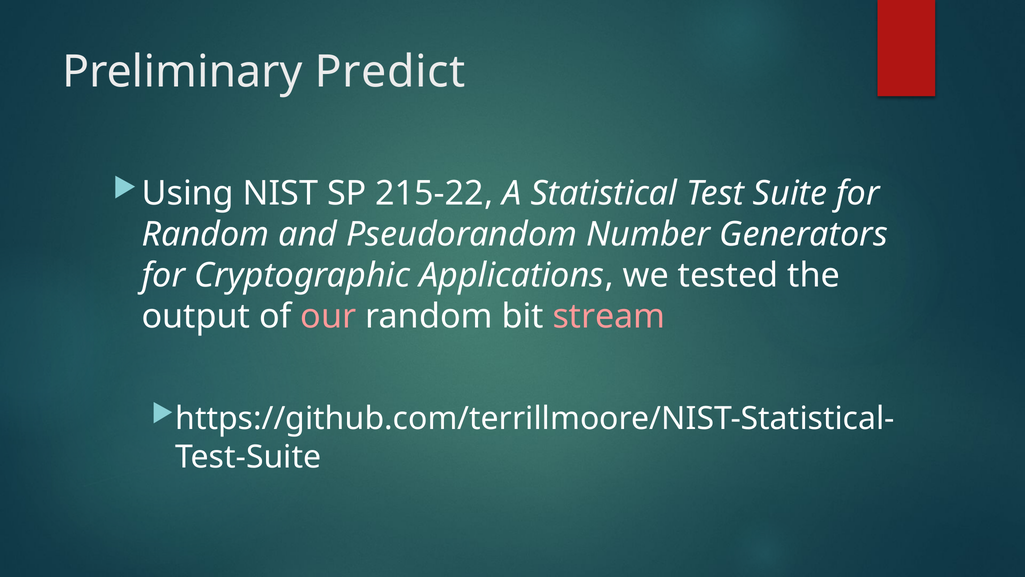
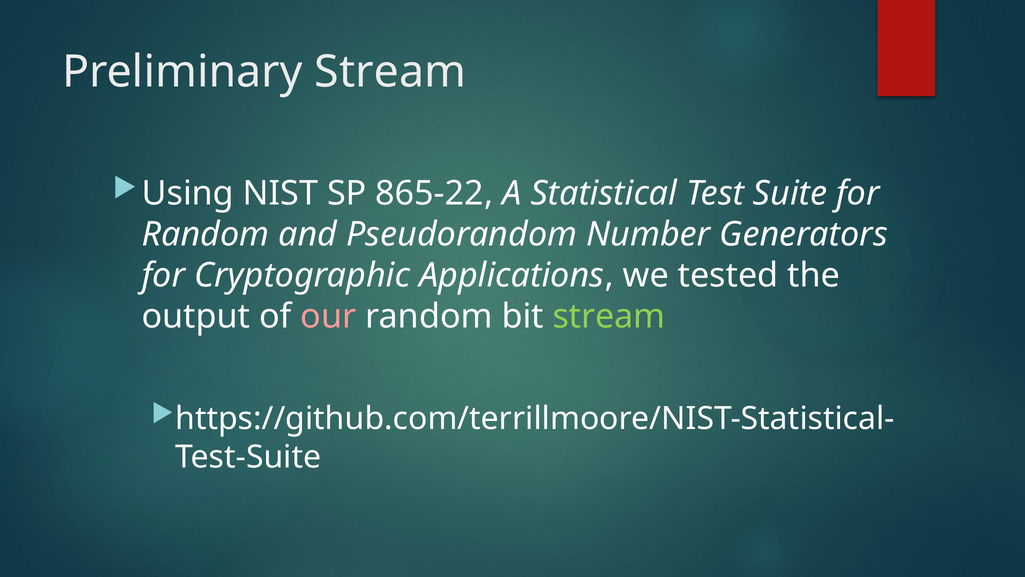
Preliminary Predict: Predict -> Stream
215-22: 215-22 -> 865-22
stream at (609, 316) colour: pink -> light green
